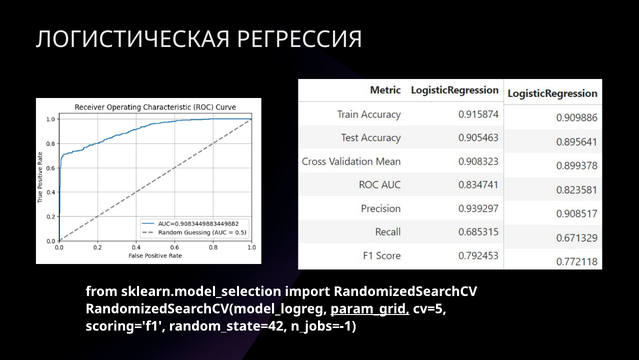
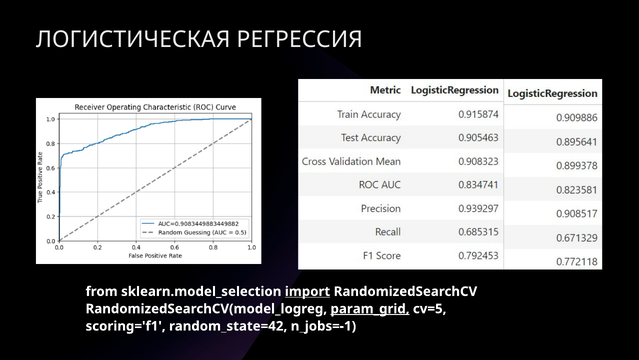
import underline: none -> present
